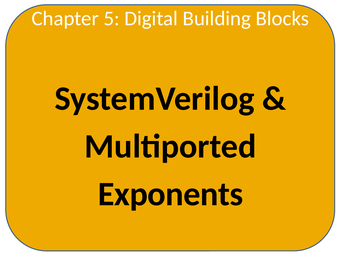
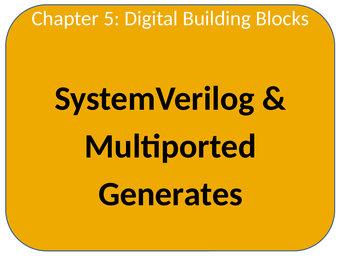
Exponents: Exponents -> Generates
